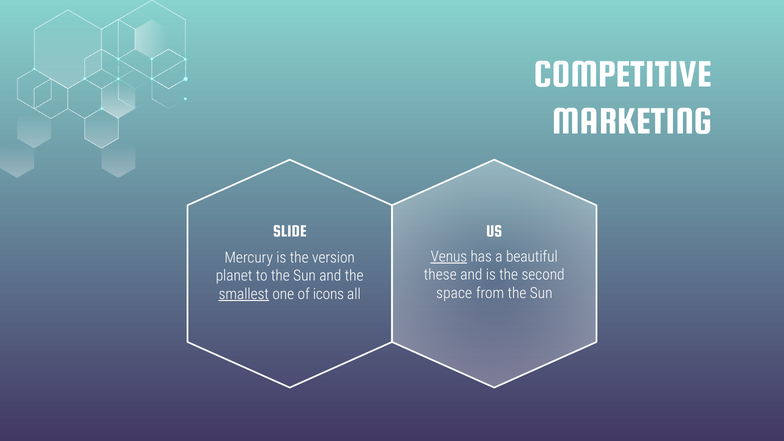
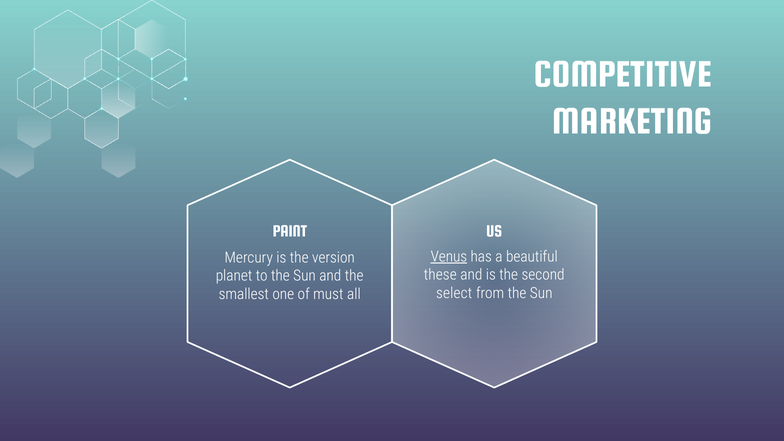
SLIDE: SLIDE -> PAINT
space: space -> select
smallest underline: present -> none
icons: icons -> must
